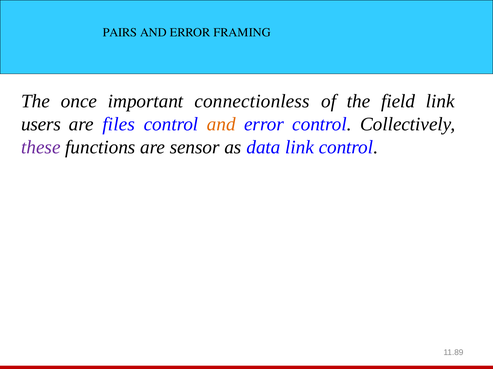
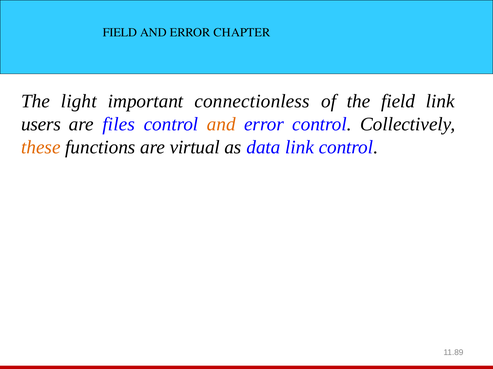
PAIRS at (120, 33): PAIRS -> FIELD
FRAMING: FRAMING -> CHAPTER
once: once -> light
these colour: purple -> orange
sensor: sensor -> virtual
